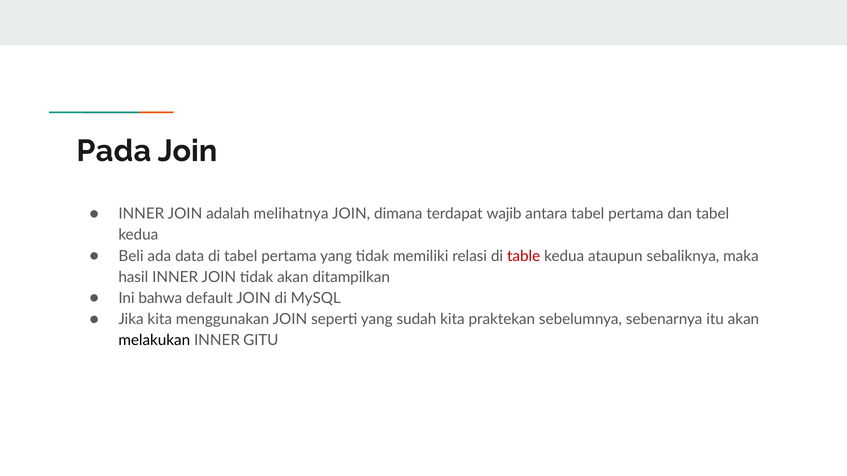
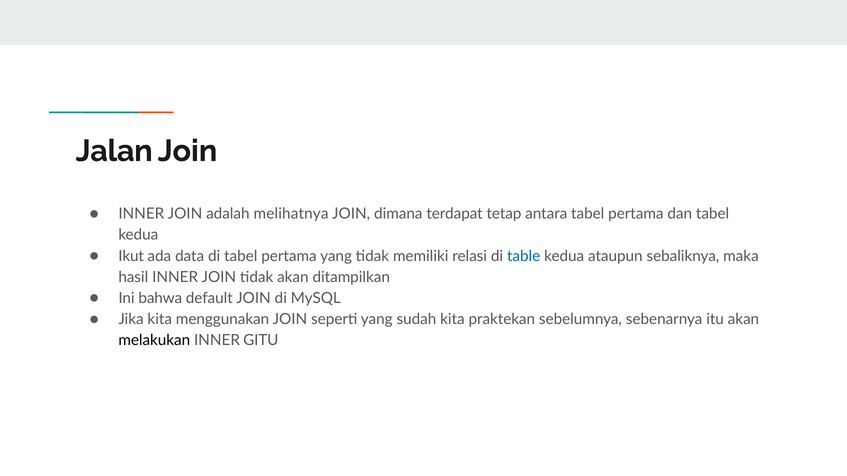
Pada: Pada -> Jalan
wajib: wajib -> tetap
Beli: Beli -> Ikut
table colour: red -> blue
